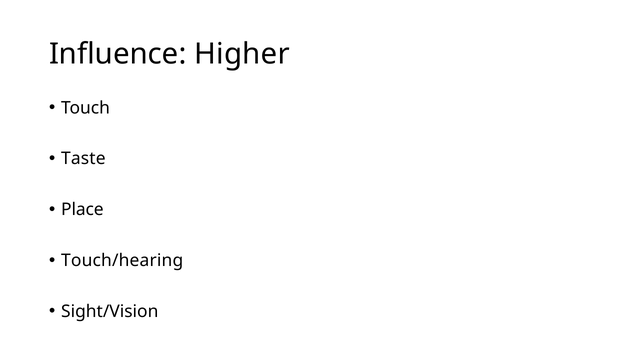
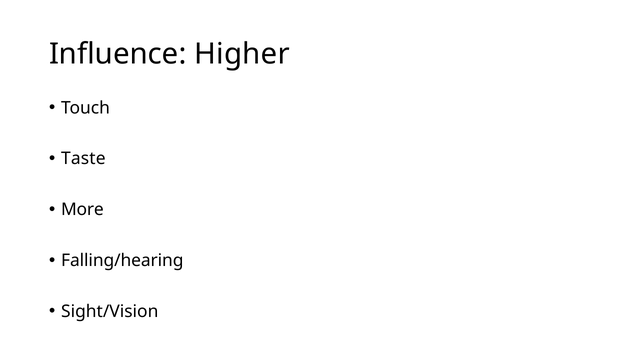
Place: Place -> More
Touch/hearing: Touch/hearing -> Falling/hearing
